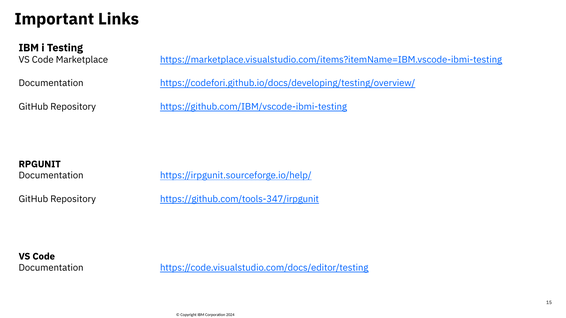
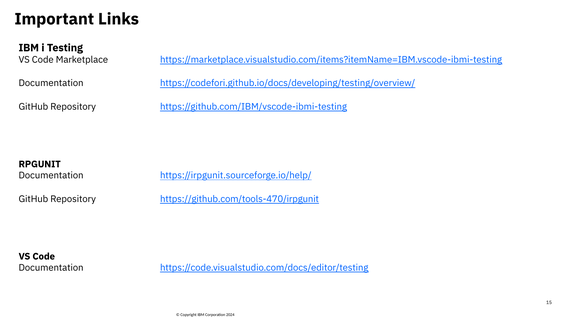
https://github.com/tools-347/irpgunit: https://github.com/tools-347/irpgunit -> https://github.com/tools-470/irpgunit
